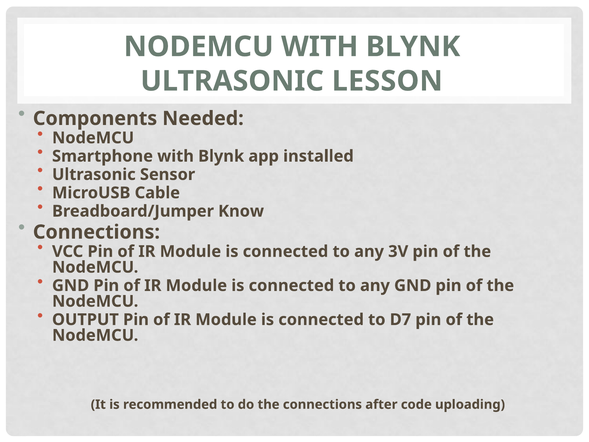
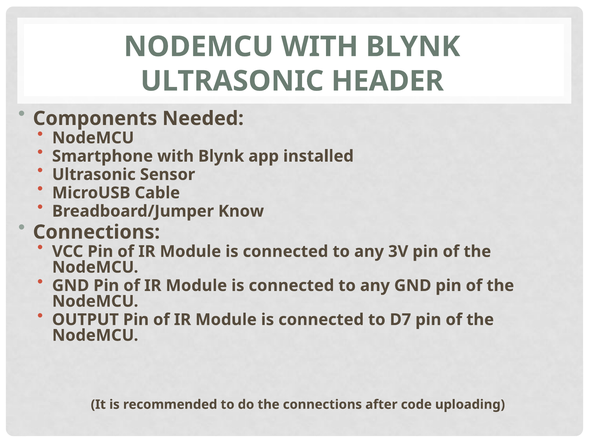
LESSON: LESSON -> HEADER
